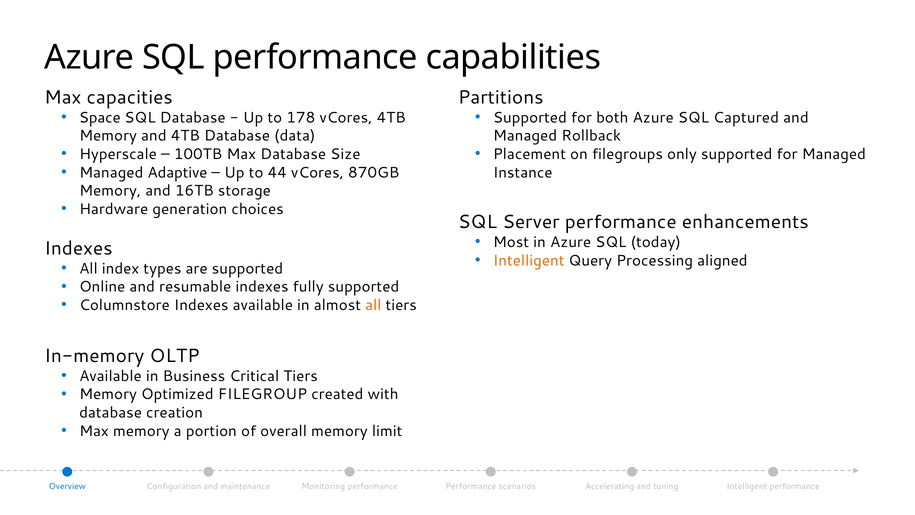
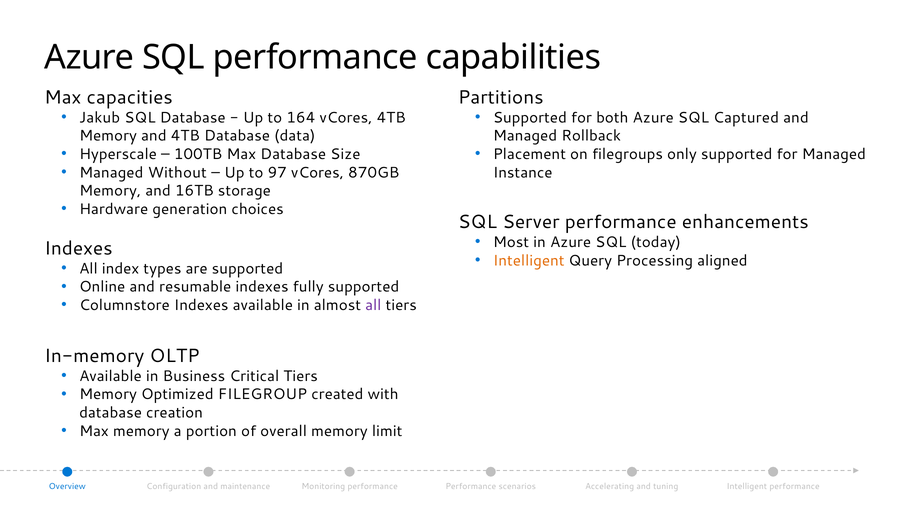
Space: Space -> Jakub
178: 178 -> 164
Adaptive: Adaptive -> Without
44: 44 -> 97
all at (373, 305) colour: orange -> purple
